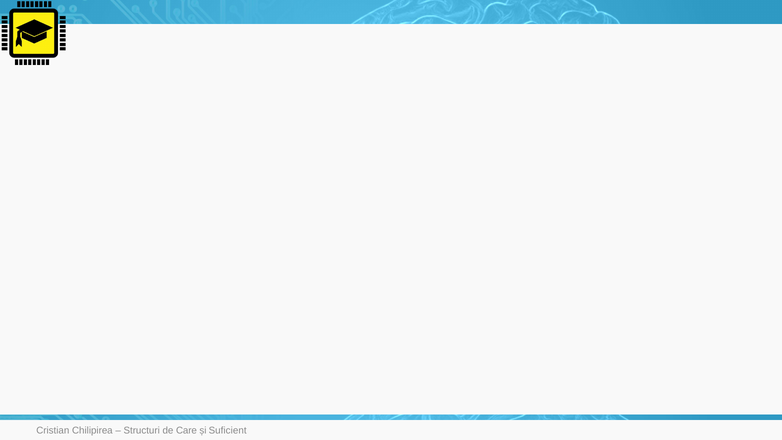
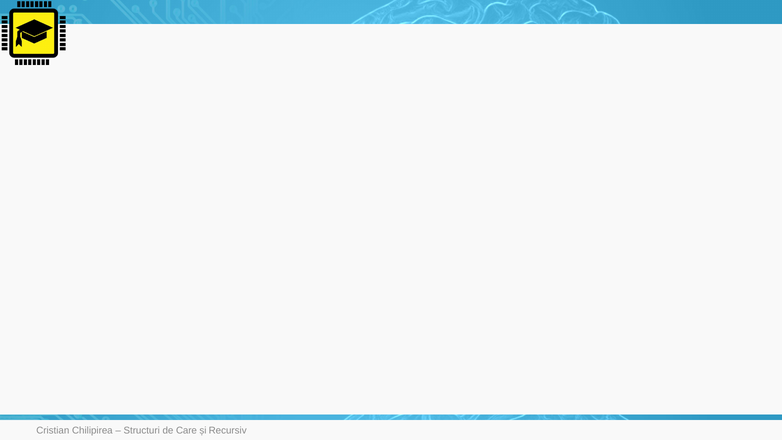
Suficient: Suficient -> Recursiv
